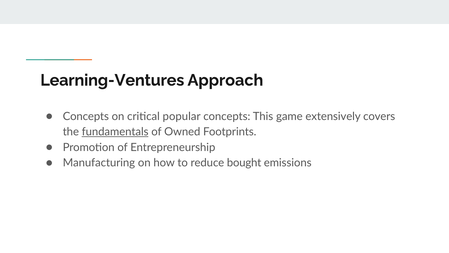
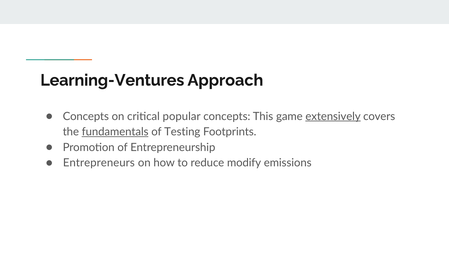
extensively underline: none -> present
Owned: Owned -> Testing
Manufacturing: Manufacturing -> Entrepreneurs
bought: bought -> modify
